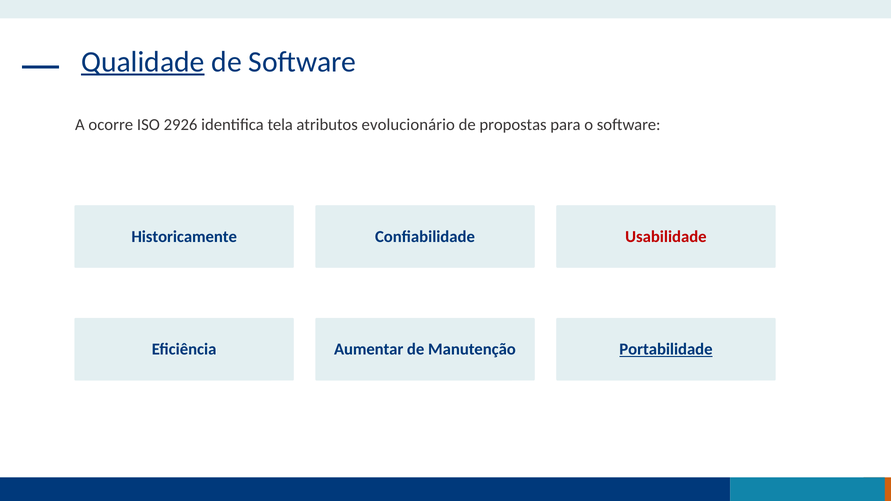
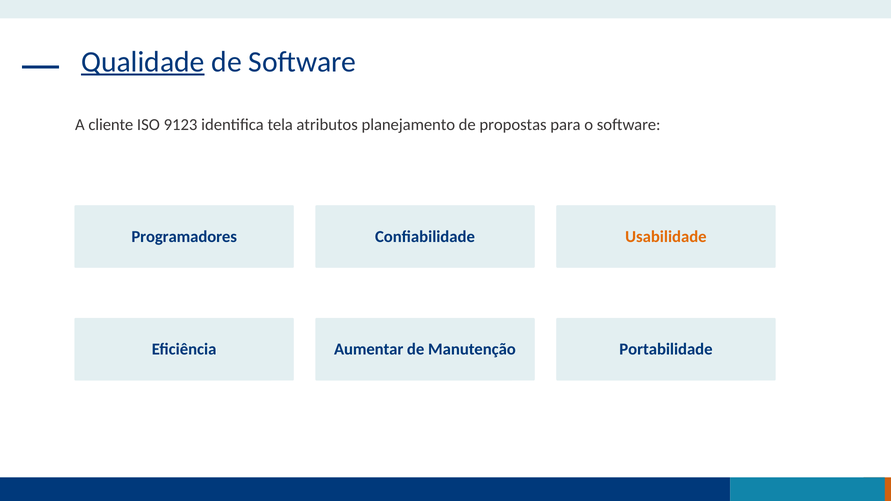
ocorre: ocorre -> cliente
2926: 2926 -> 9123
evolucionário: evolucionário -> planejamento
Historicamente: Historicamente -> Programadores
Usabilidade colour: red -> orange
Portabilidade underline: present -> none
